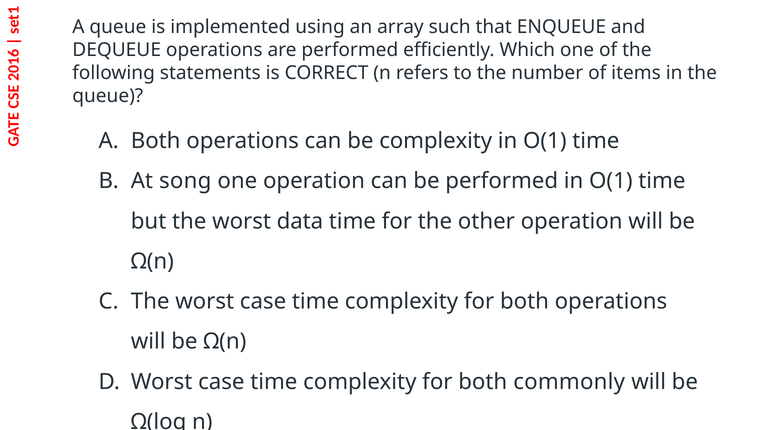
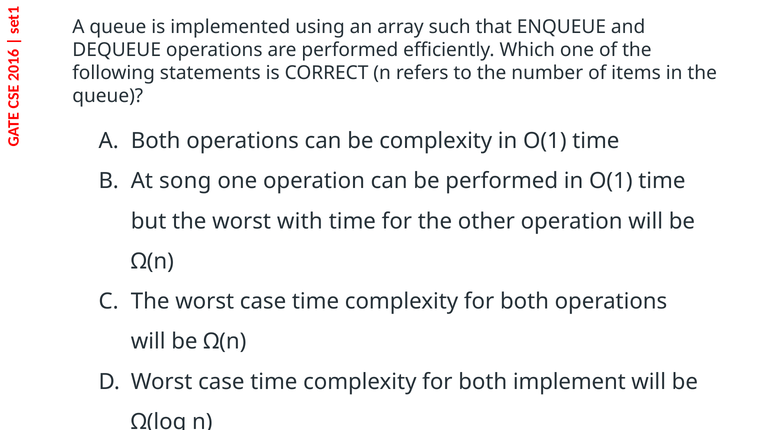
data: data -> with
commonly: commonly -> implement
